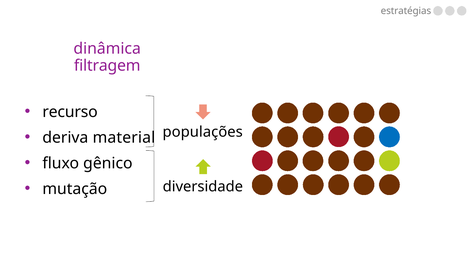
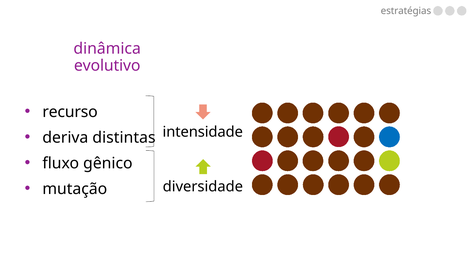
filtragem: filtragem -> evolutivo
populações: populações -> intensidade
material: material -> distintas
